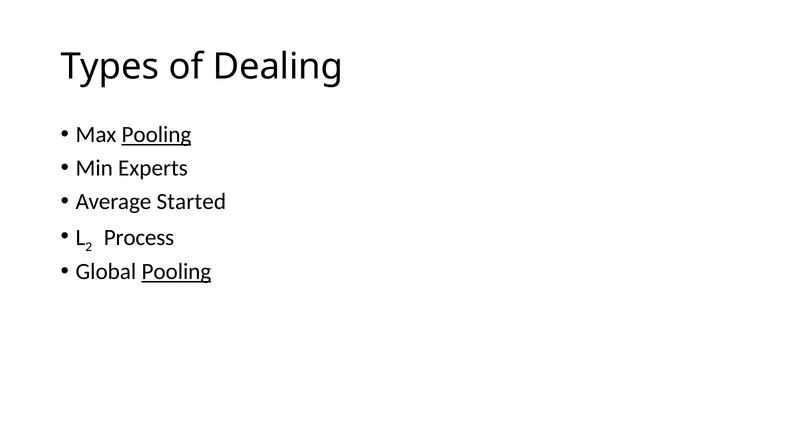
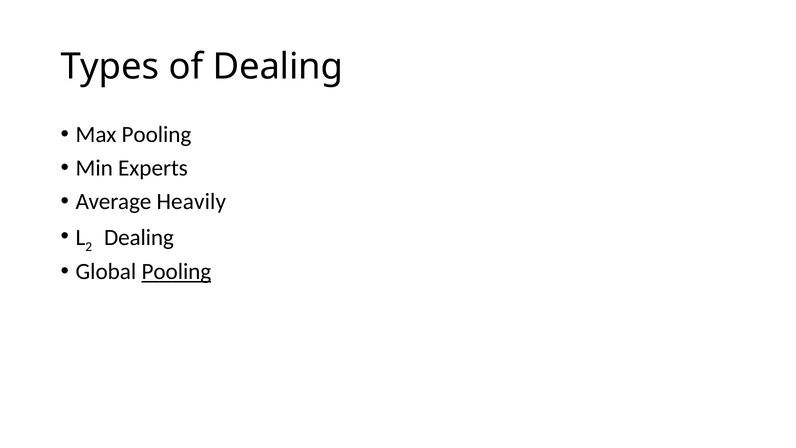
Pooling at (156, 135) underline: present -> none
Started: Started -> Heavily
Process at (139, 237): Process -> Dealing
